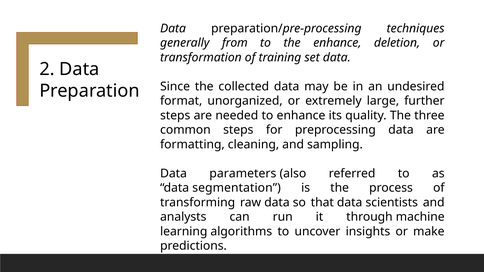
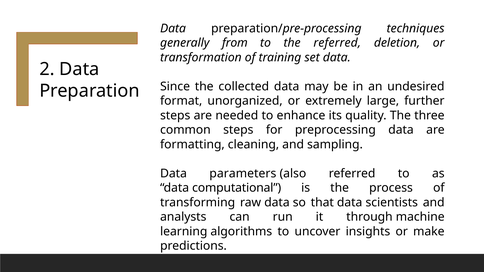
the enhance: enhance -> referred
segmentation: segmentation -> computational
